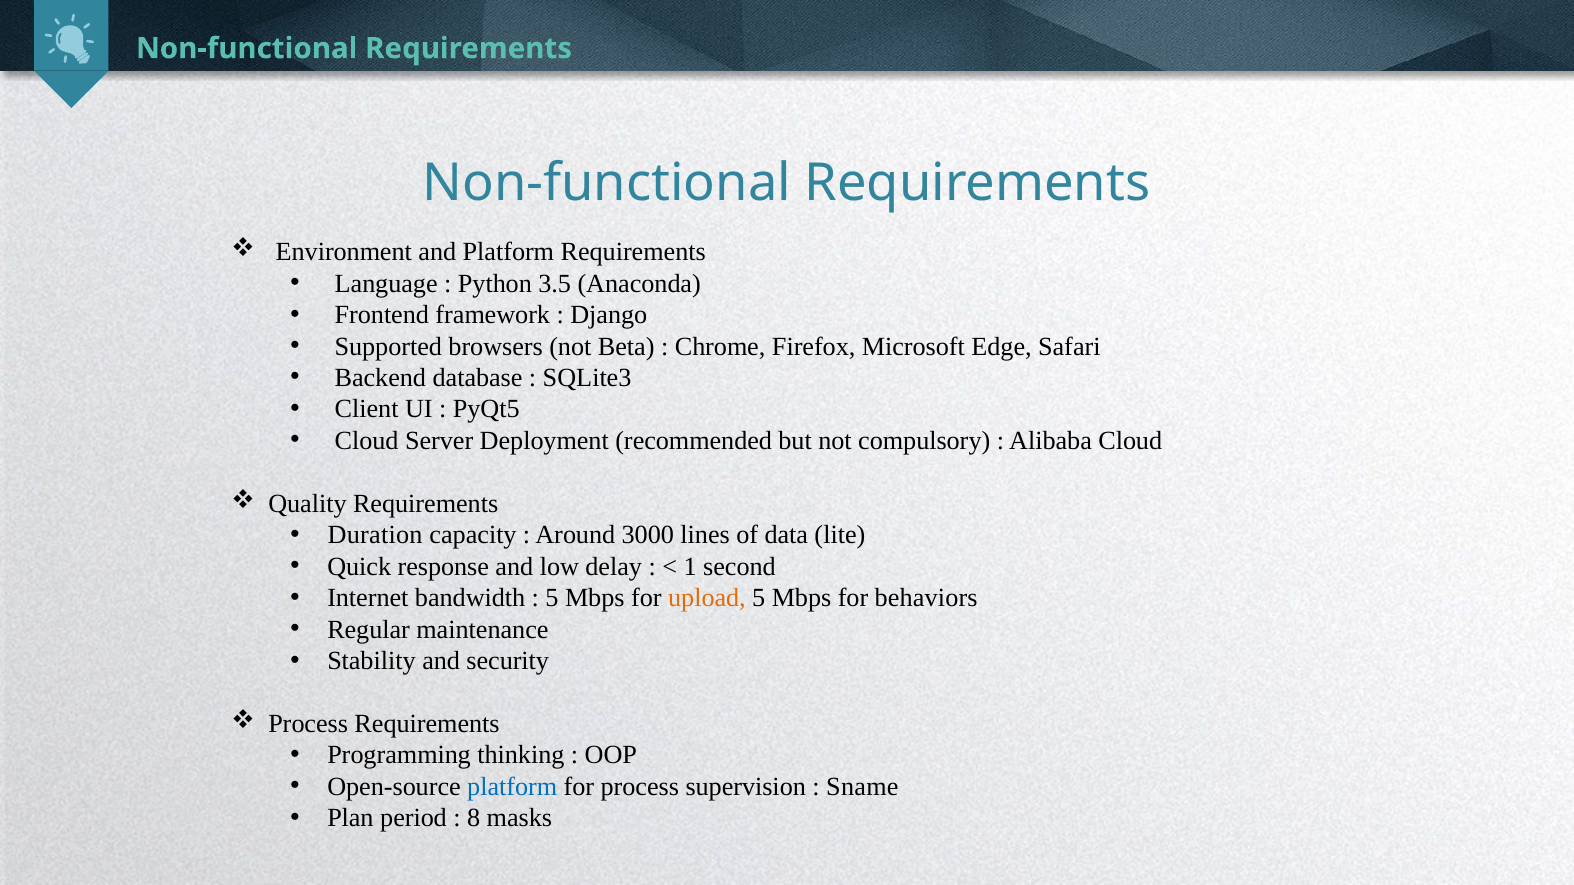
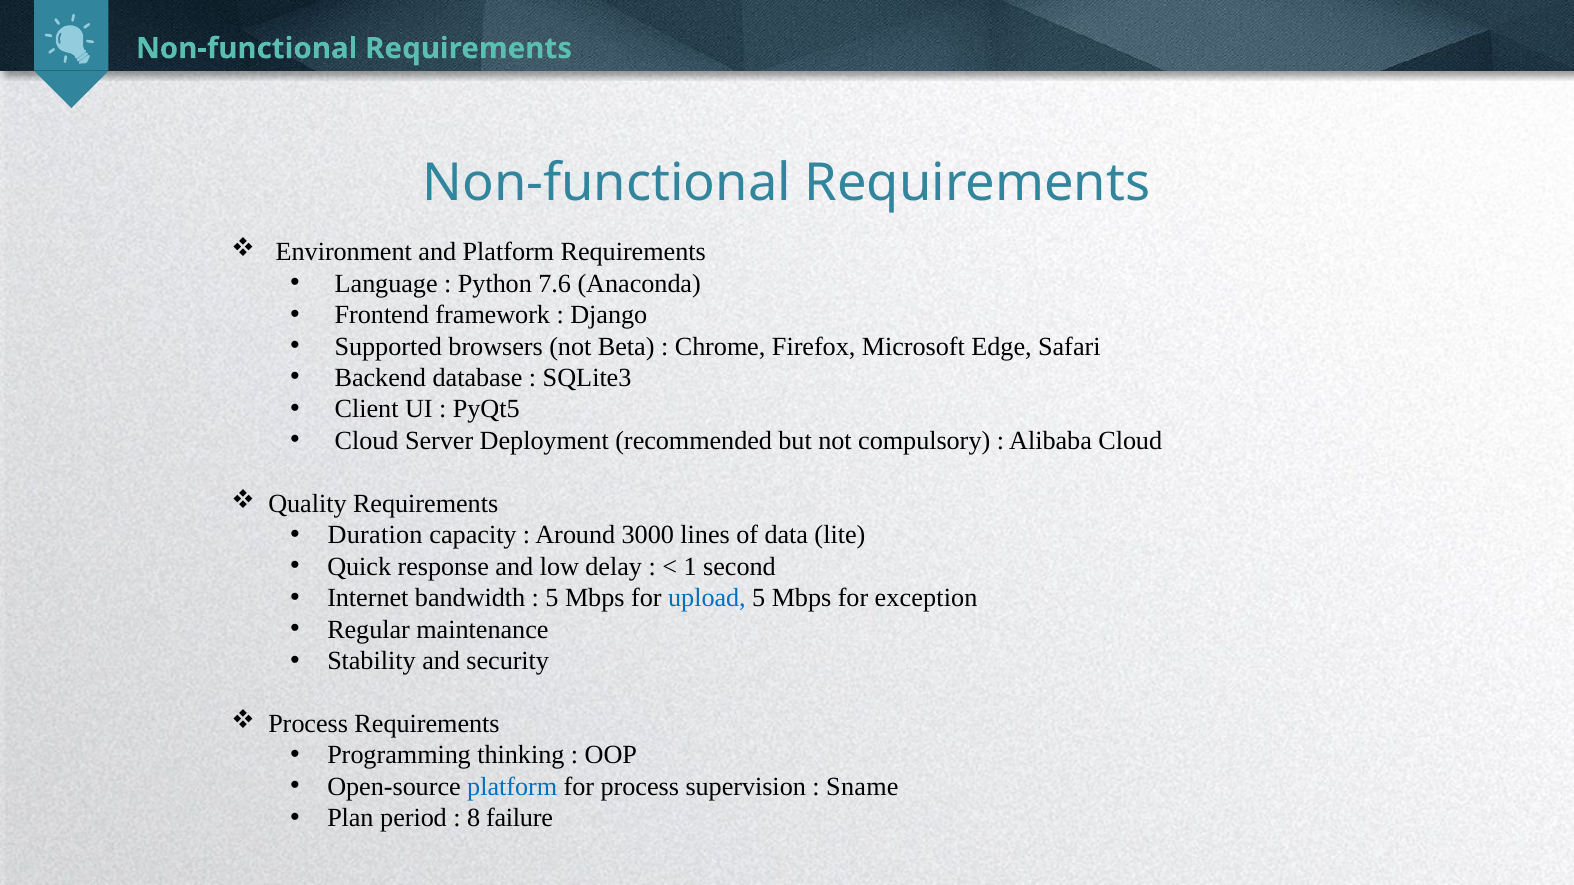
3.5: 3.5 -> 7.6
upload colour: orange -> blue
behaviors: behaviors -> exception
masks: masks -> failure
